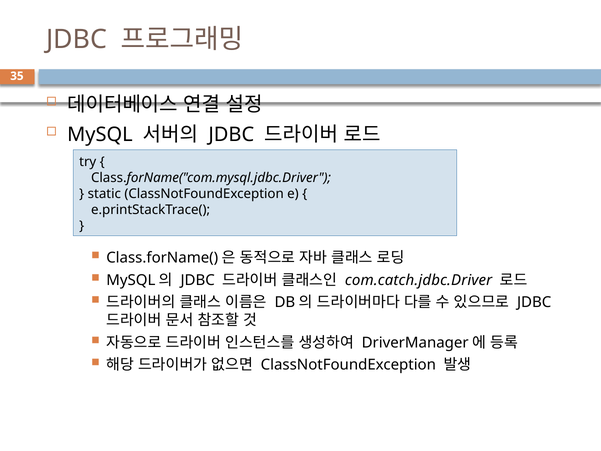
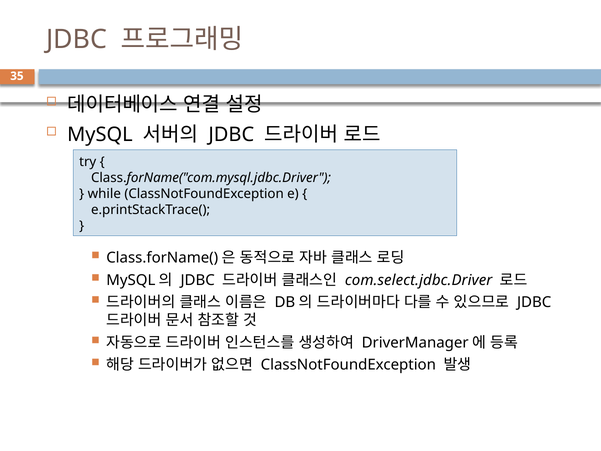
static: static -> while
com.catch.jdbc.Driver: com.catch.jdbc.Driver -> com.select.jdbc.Driver
